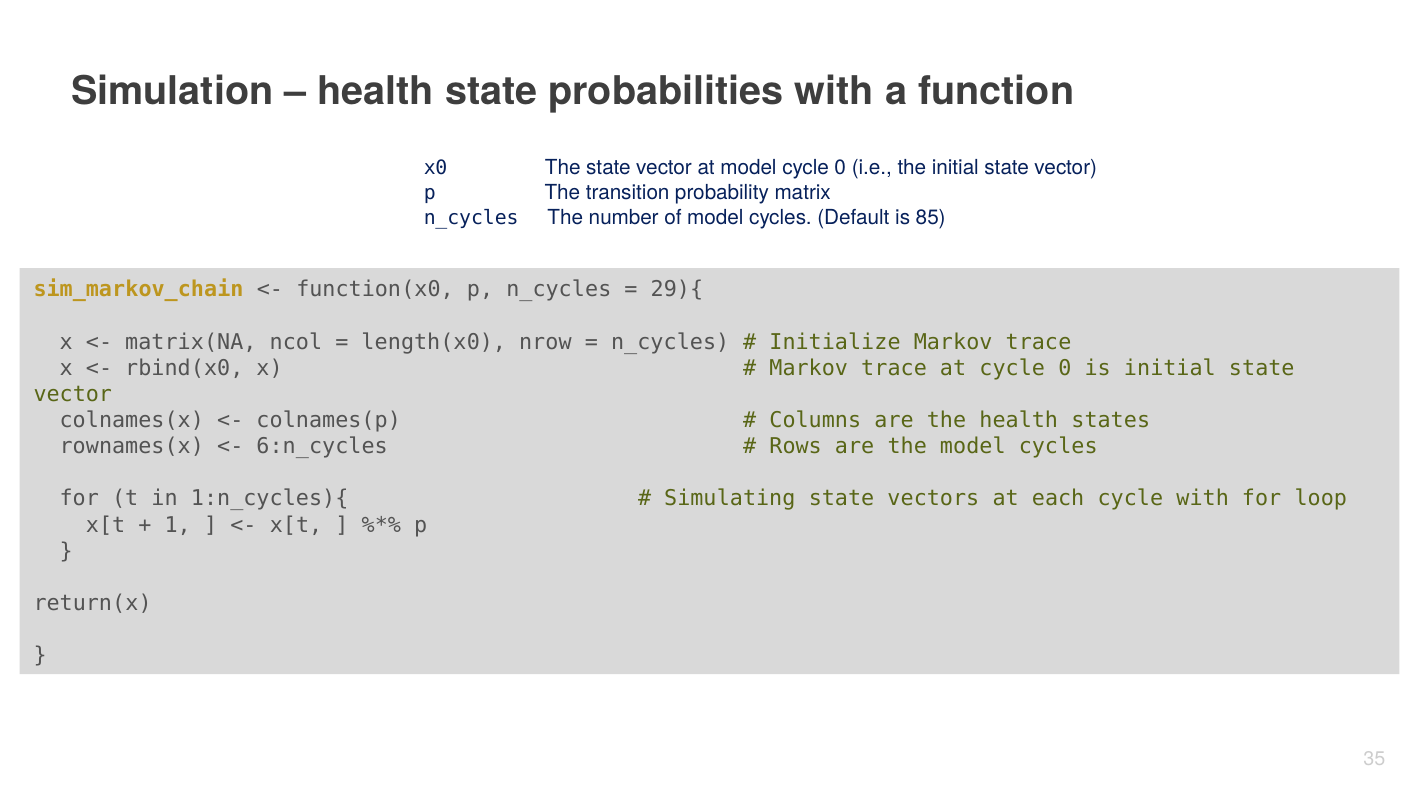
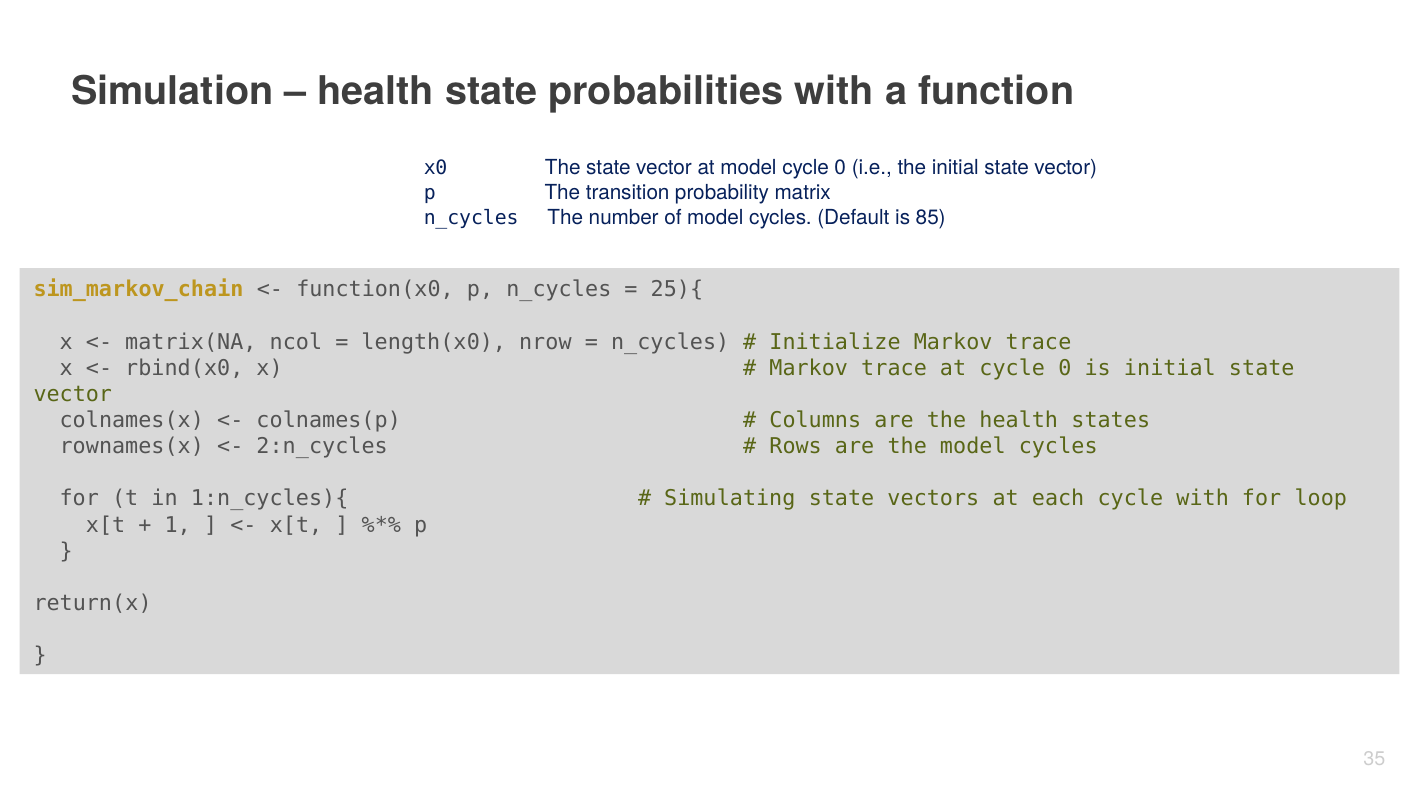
29){: 29){ -> 25){
6:n_cycles: 6:n_cycles -> 2:n_cycles
